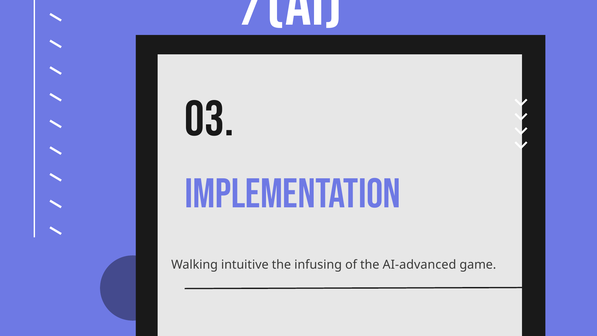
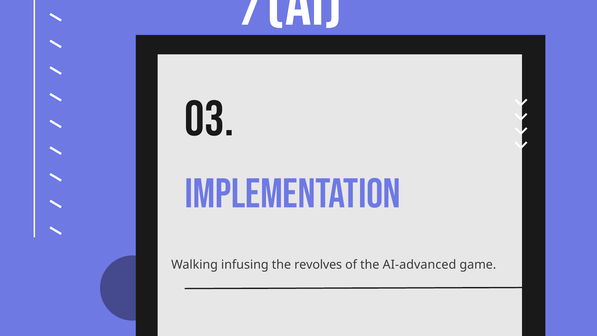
intuitive: intuitive -> infusing
infusing: infusing -> revolves
